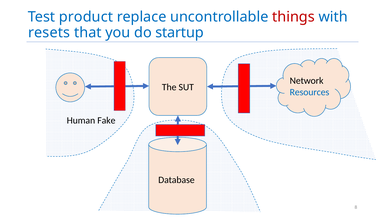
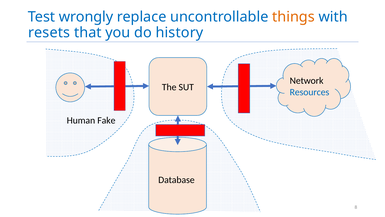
product: product -> wrongly
things colour: red -> orange
startup: startup -> history
